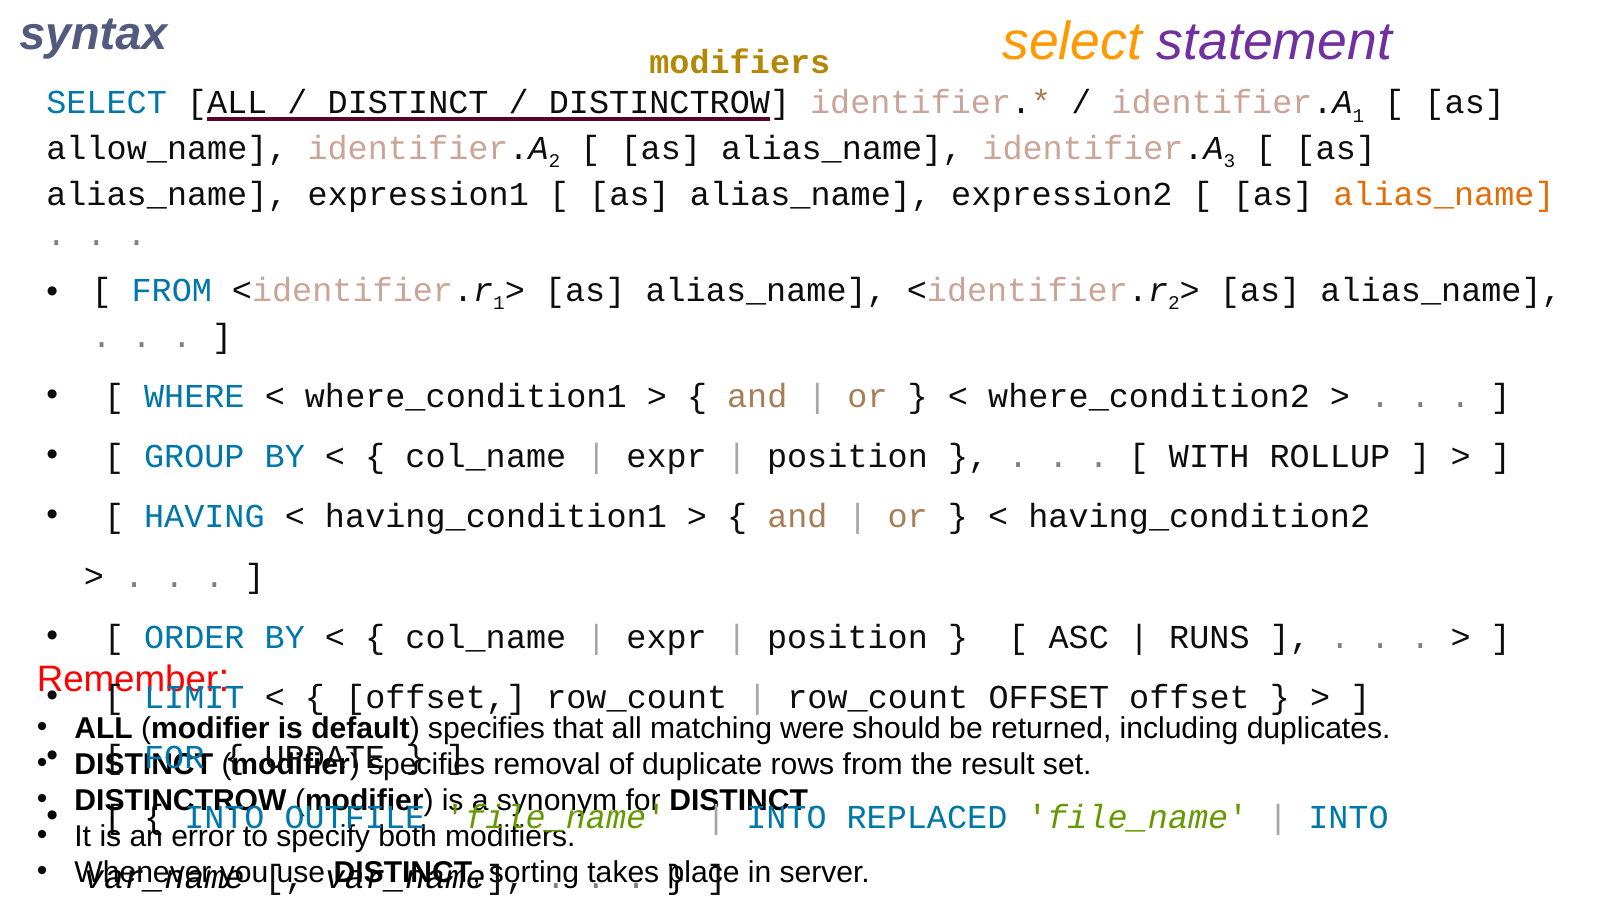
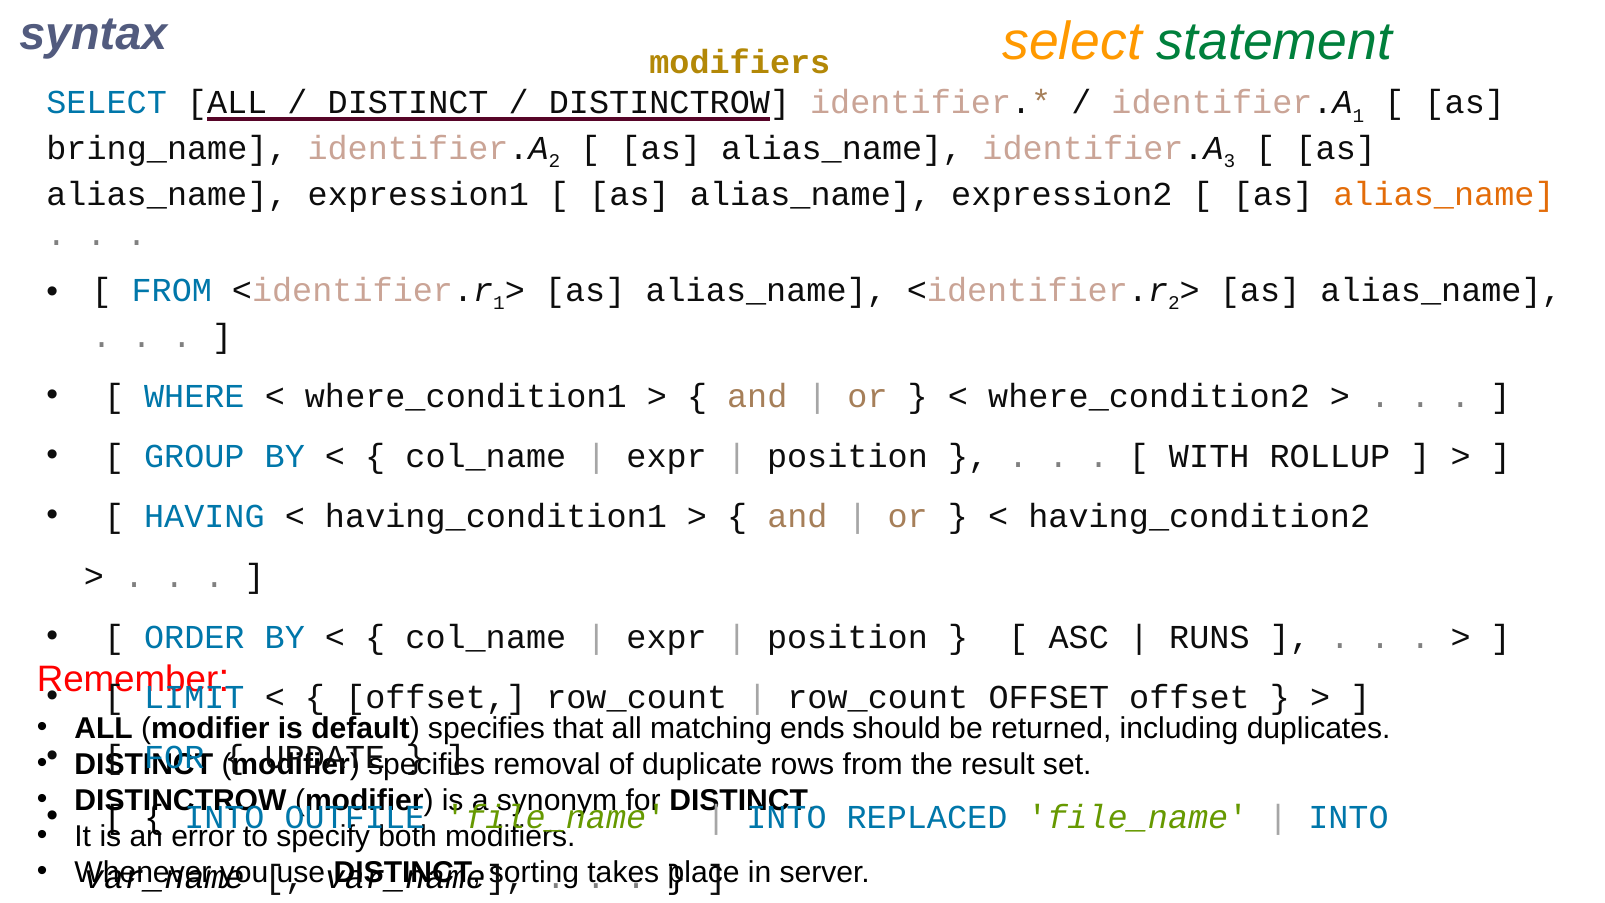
statement colour: purple -> green
allow_name: allow_name -> bring_name
were: were -> ends
